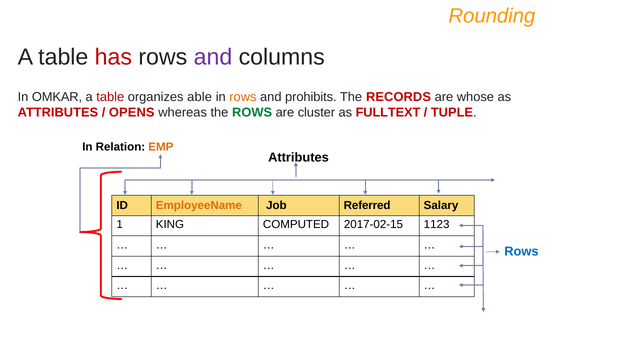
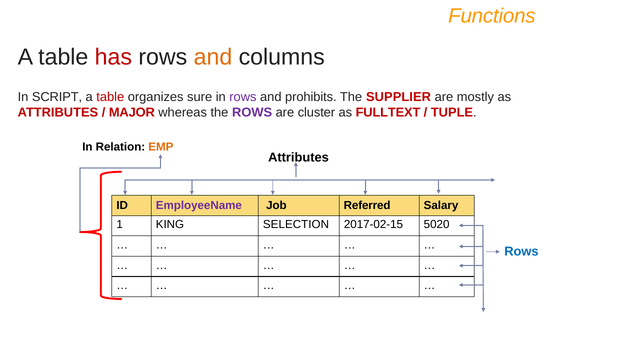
Rounding: Rounding -> Functions
and at (213, 57) colour: purple -> orange
OMKAR: OMKAR -> SCRIPT
able: able -> sure
rows at (243, 97) colour: orange -> purple
RECORDS: RECORDS -> SUPPLIER
whose: whose -> mostly
OPENS: OPENS -> MAJOR
ROWS at (252, 112) colour: green -> purple
EmployeeName colour: orange -> purple
COMPUTED: COMPUTED -> SELECTION
1123: 1123 -> 5020
